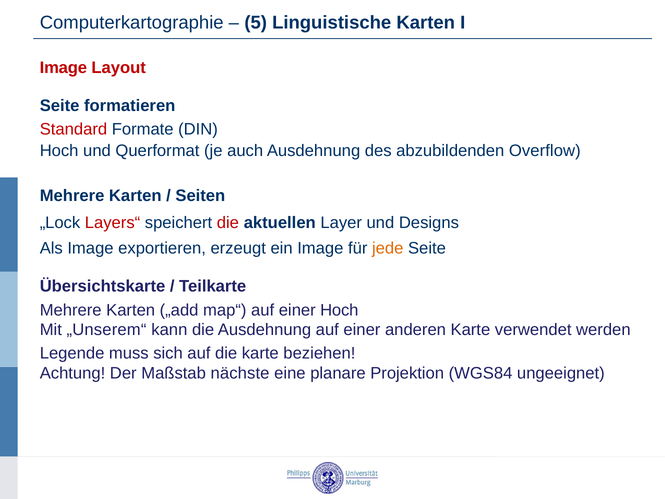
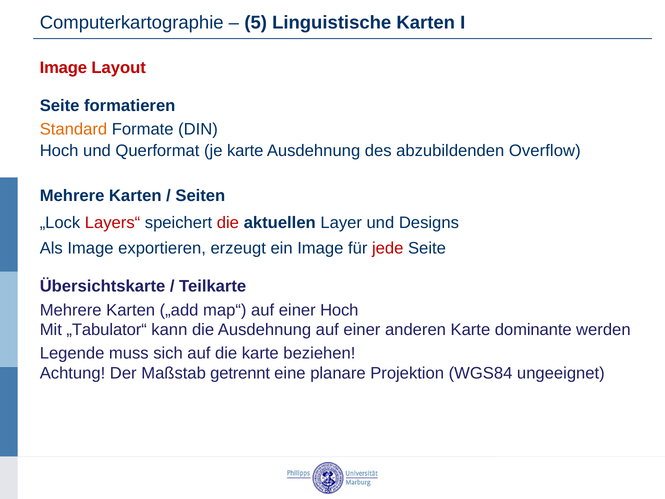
Standard colour: red -> orange
je auch: auch -> karte
jede colour: orange -> red
„Unserem“: „Unserem“ -> „Tabulator“
verwendet: verwendet -> dominante
nächste: nächste -> getrennt
